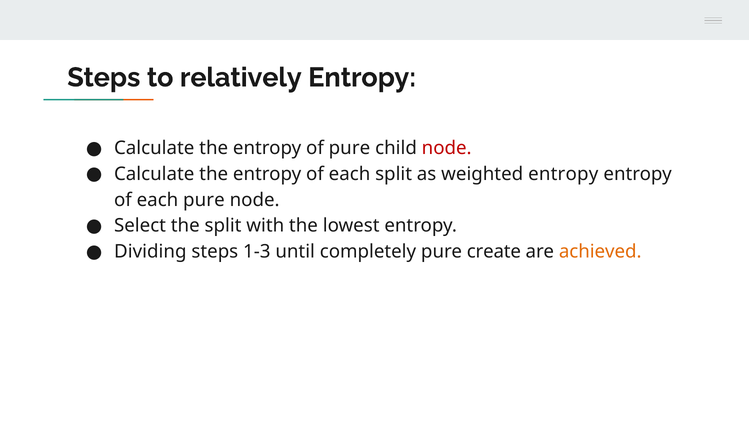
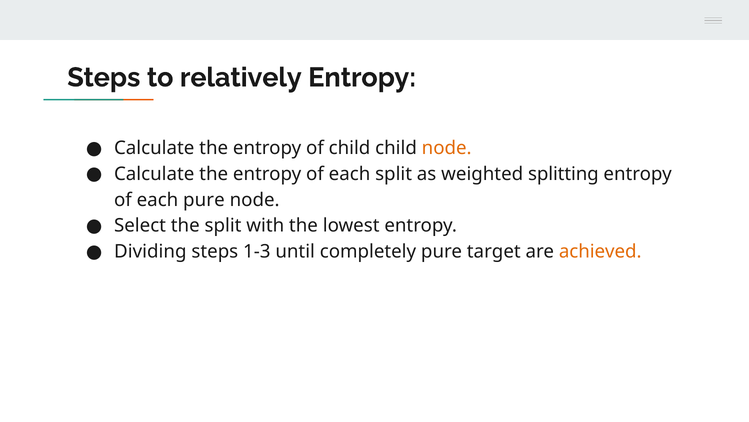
of pure: pure -> child
node at (447, 148) colour: red -> orange
weighted entropy: entropy -> splitting
create: create -> target
